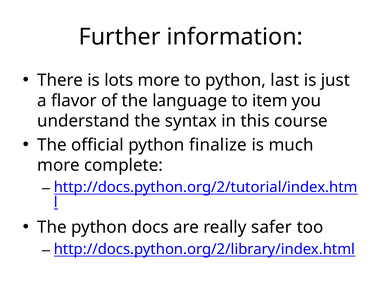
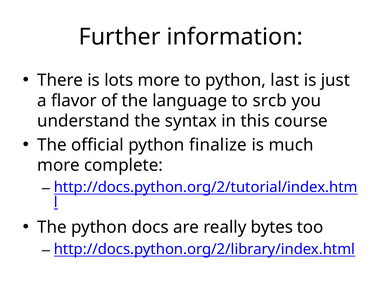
item: item -> srcb
safer: safer -> bytes
